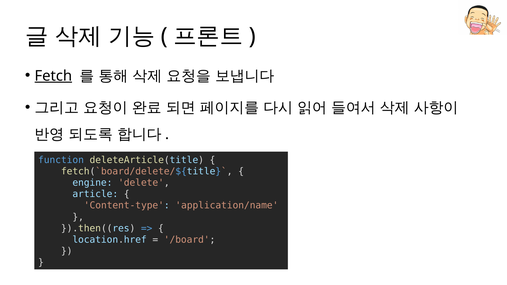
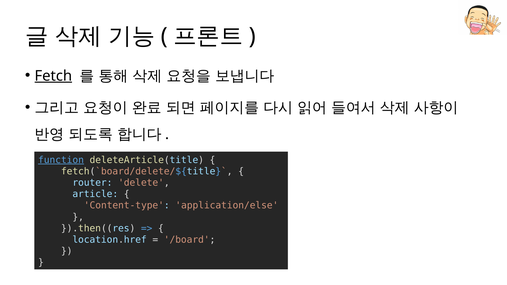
function underline: none -> present
engine: engine -> router
application/name: application/name -> application/else
